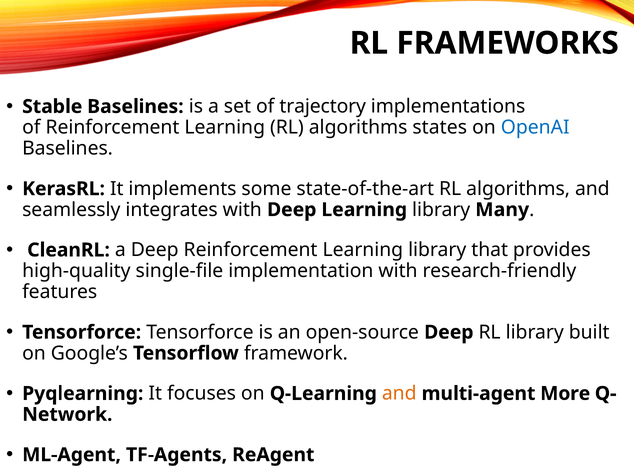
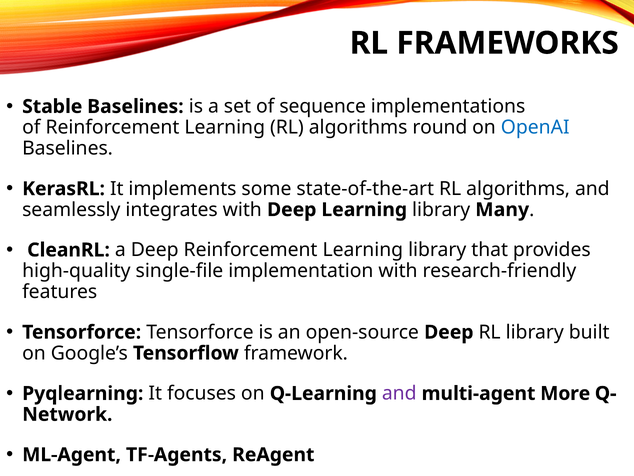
trajectory: trajectory -> sequence
states: states -> round
and at (399, 393) colour: orange -> purple
